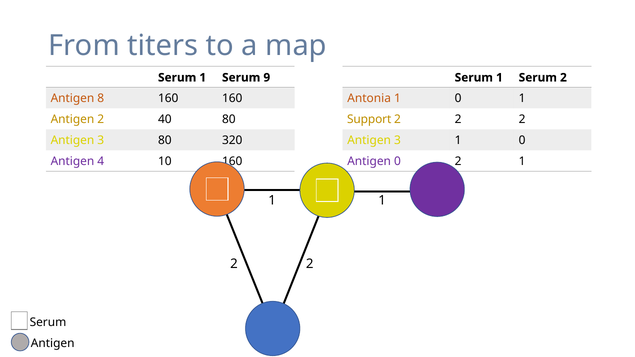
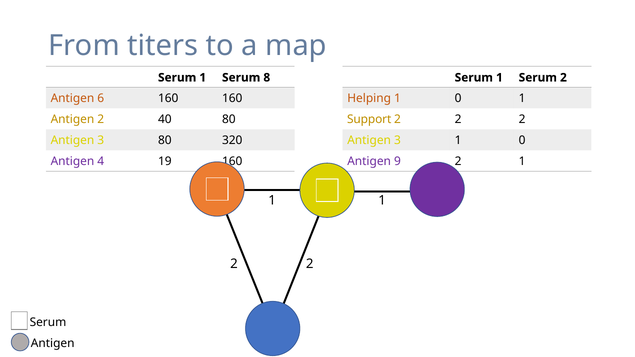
9: 9 -> 8
8: 8 -> 6
Antonia: Antonia -> Helping
10: 10 -> 19
Antigen 0: 0 -> 9
